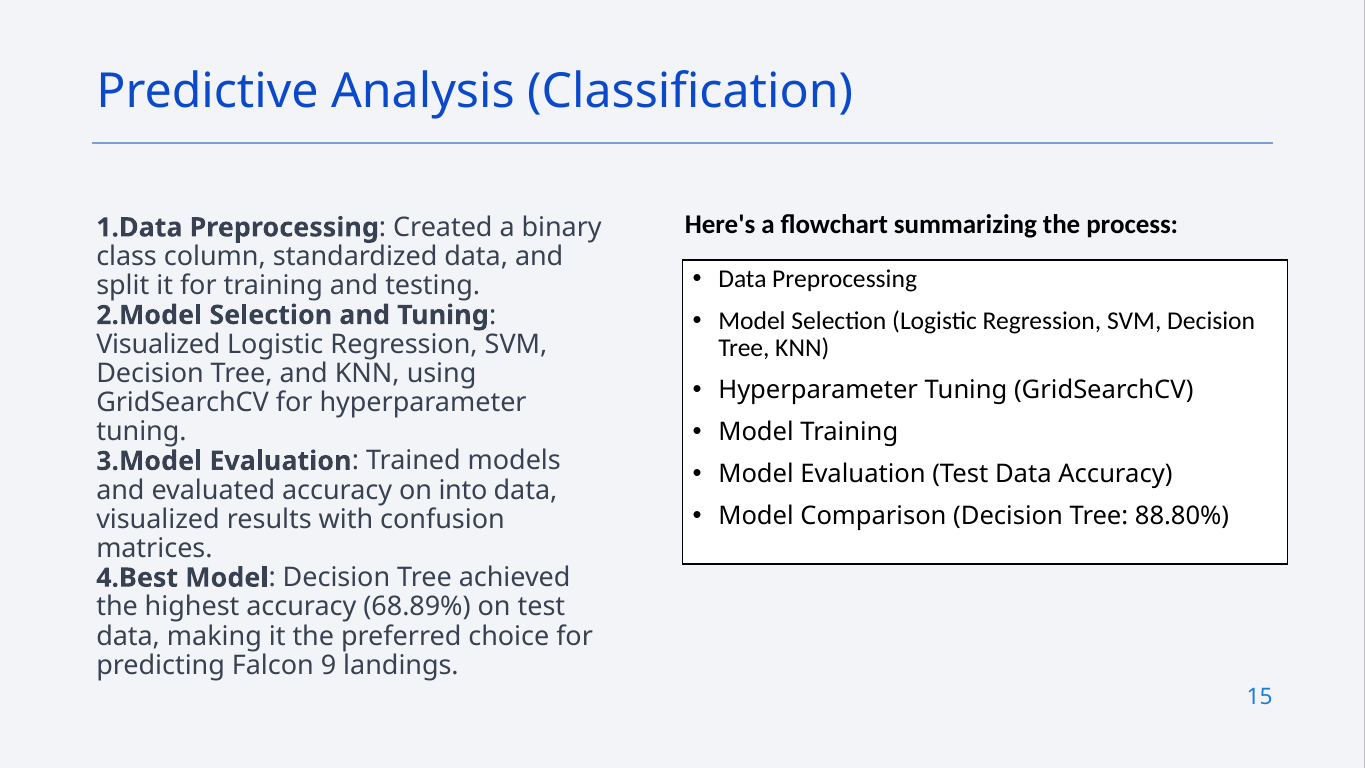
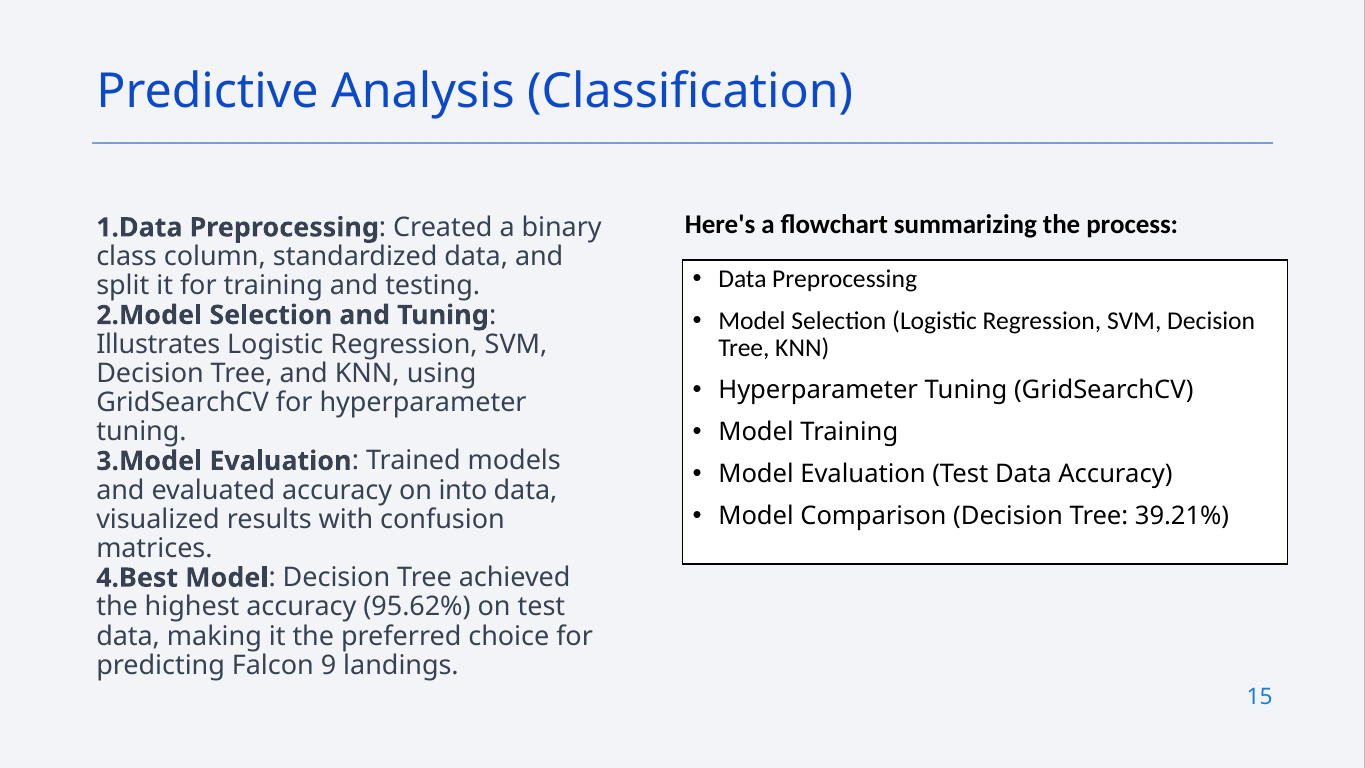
Visualized at (158, 344): Visualized -> Illustrates
88.80%: 88.80% -> 39.21%
68.89%: 68.89% -> 95.62%
